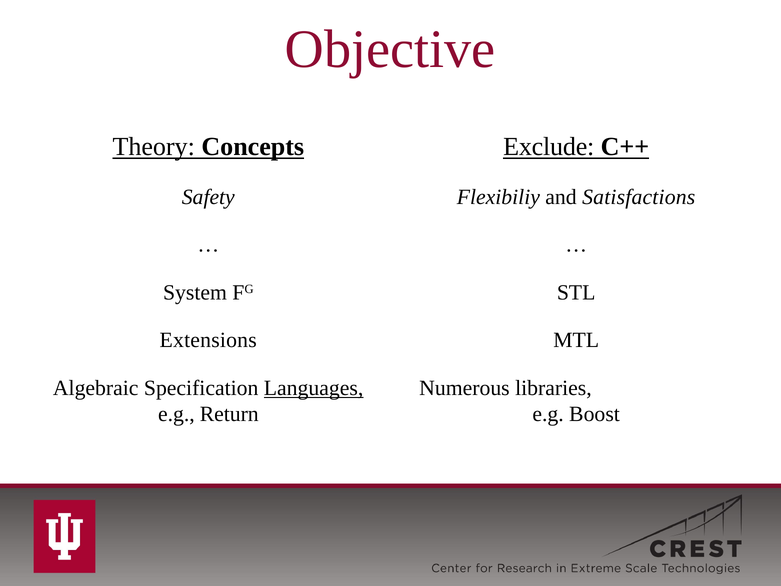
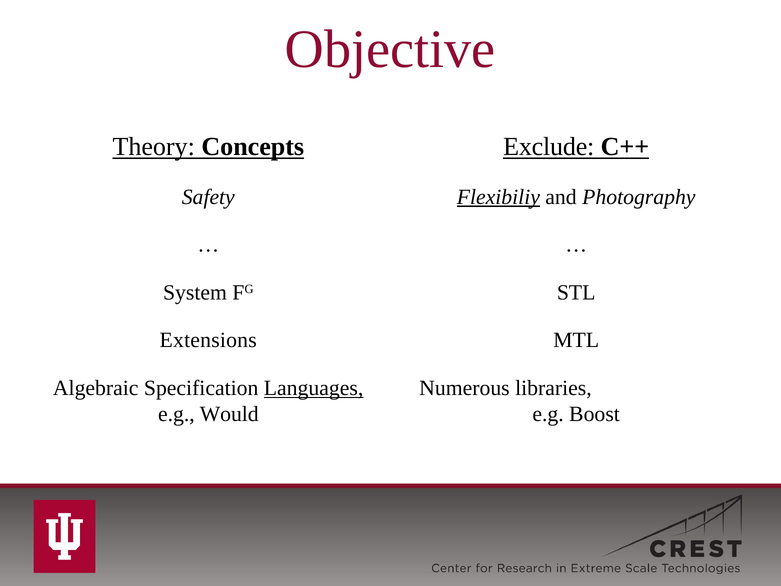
Flexibiliy underline: none -> present
Satisfactions: Satisfactions -> Photography
Return: Return -> Would
